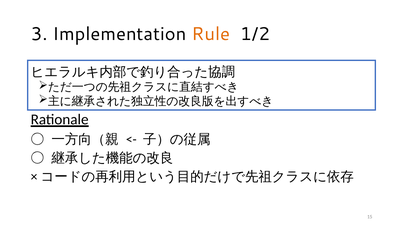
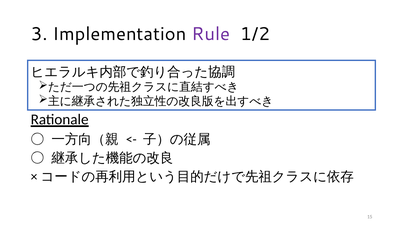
Rule colour: orange -> purple
